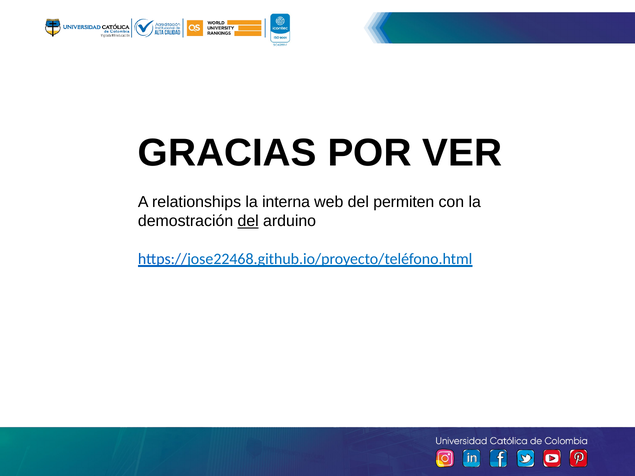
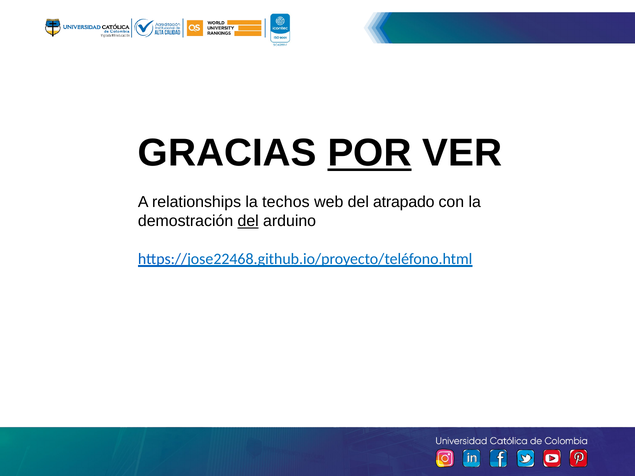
POR underline: none -> present
interna: interna -> techos
permiten: permiten -> atrapado
